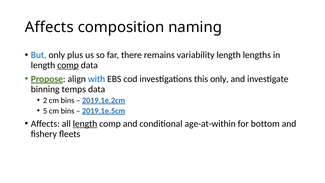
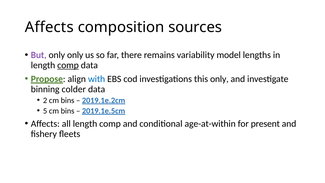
naming: naming -> sources
But colour: blue -> purple
only plus: plus -> only
variability length: length -> model
temps: temps -> colder
length at (85, 124) underline: present -> none
bottom: bottom -> present
